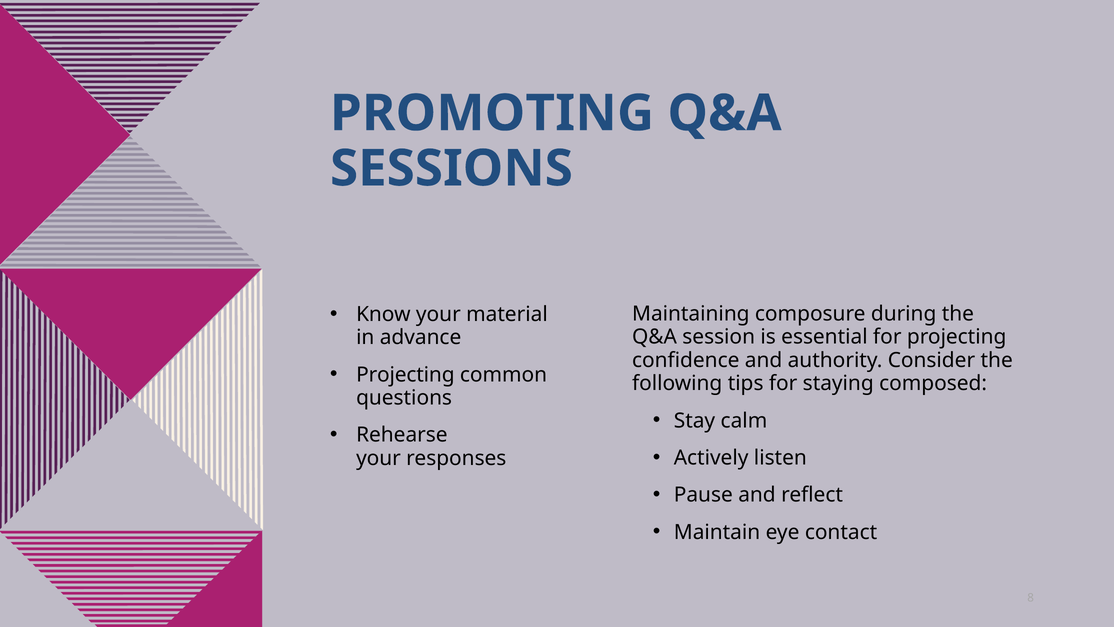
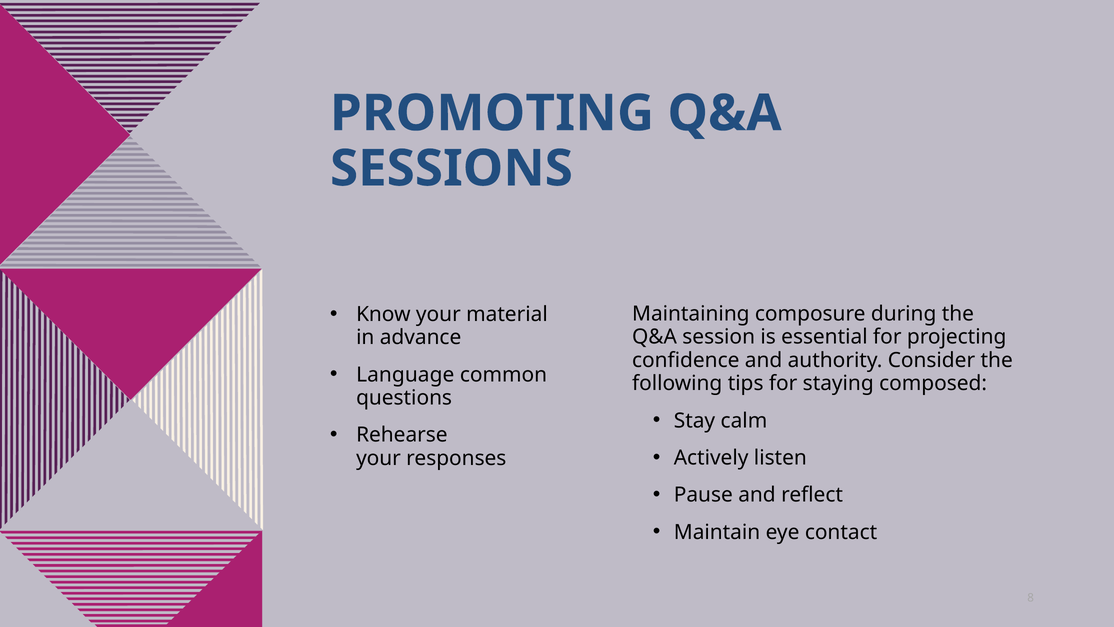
Projecting at (405, 374): Projecting -> Language
